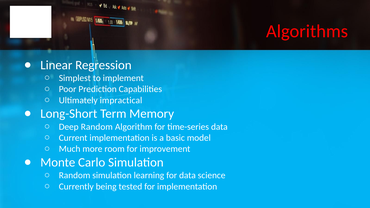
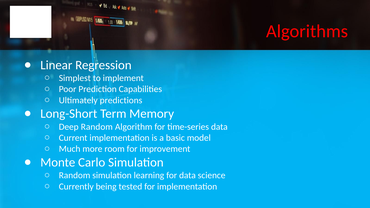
impractical: impractical -> predictions
